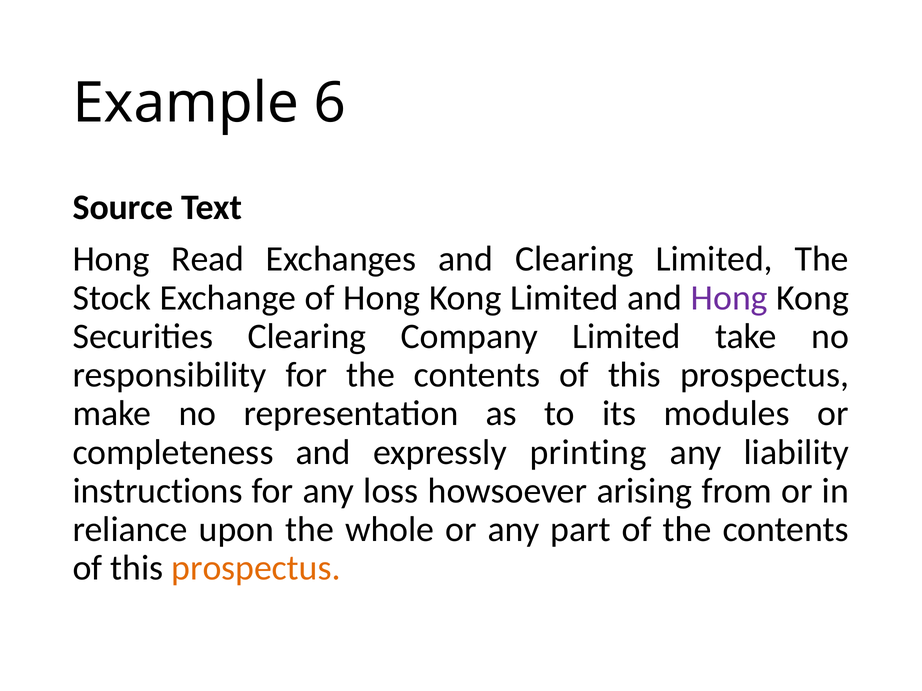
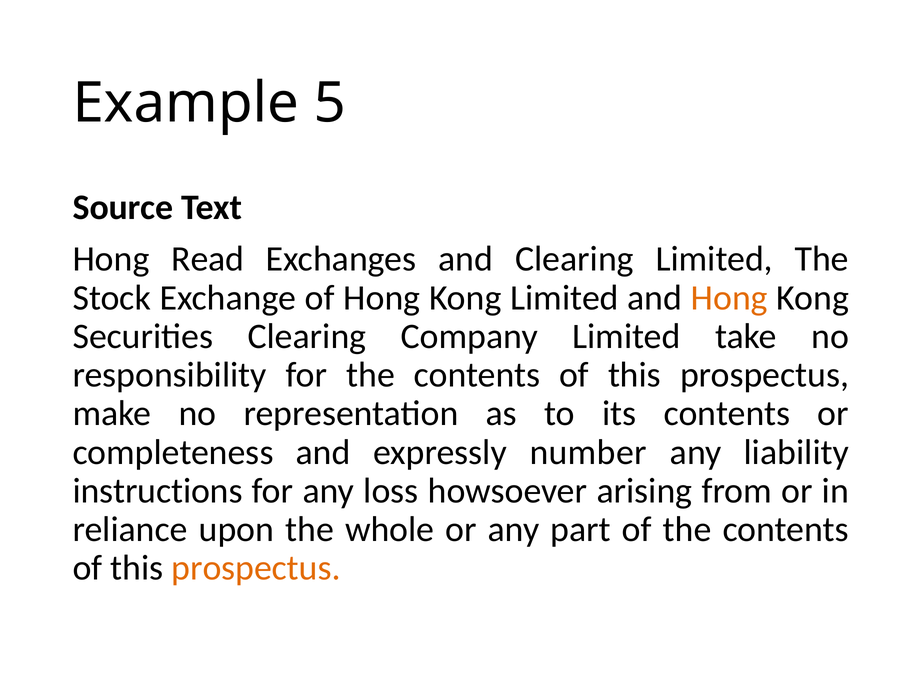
6: 6 -> 5
Hong at (729, 298) colour: purple -> orange
its modules: modules -> contents
printing: printing -> number
